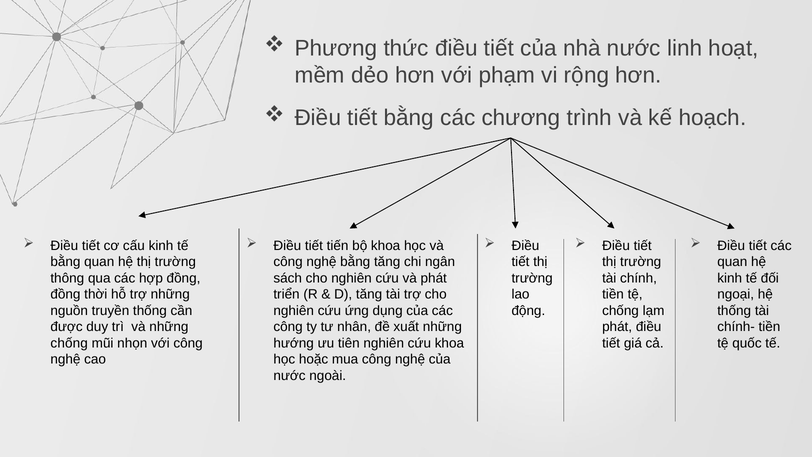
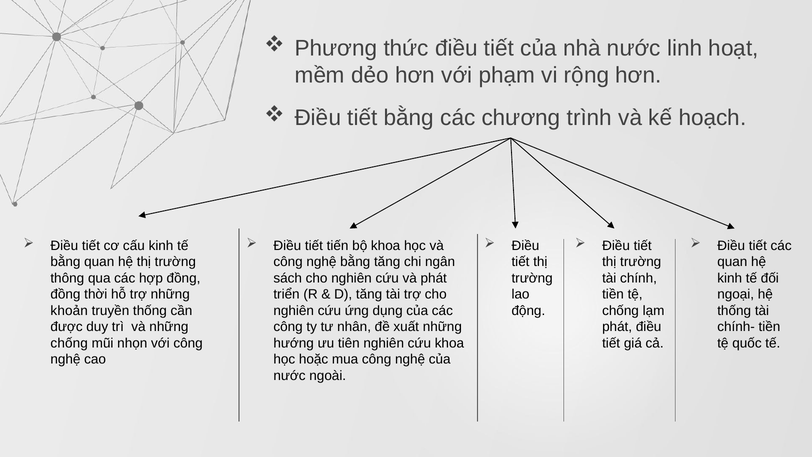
nguồn: nguồn -> khoản
